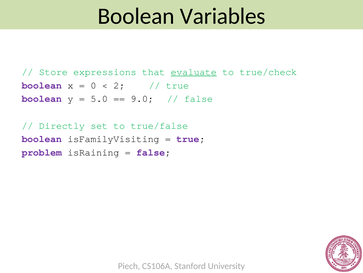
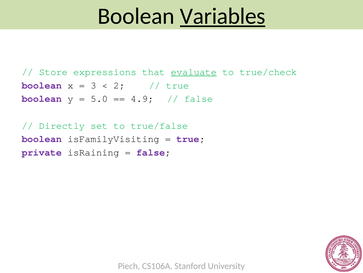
Variables underline: none -> present
0: 0 -> 3
9.0: 9.0 -> 4.9
problem: problem -> private
